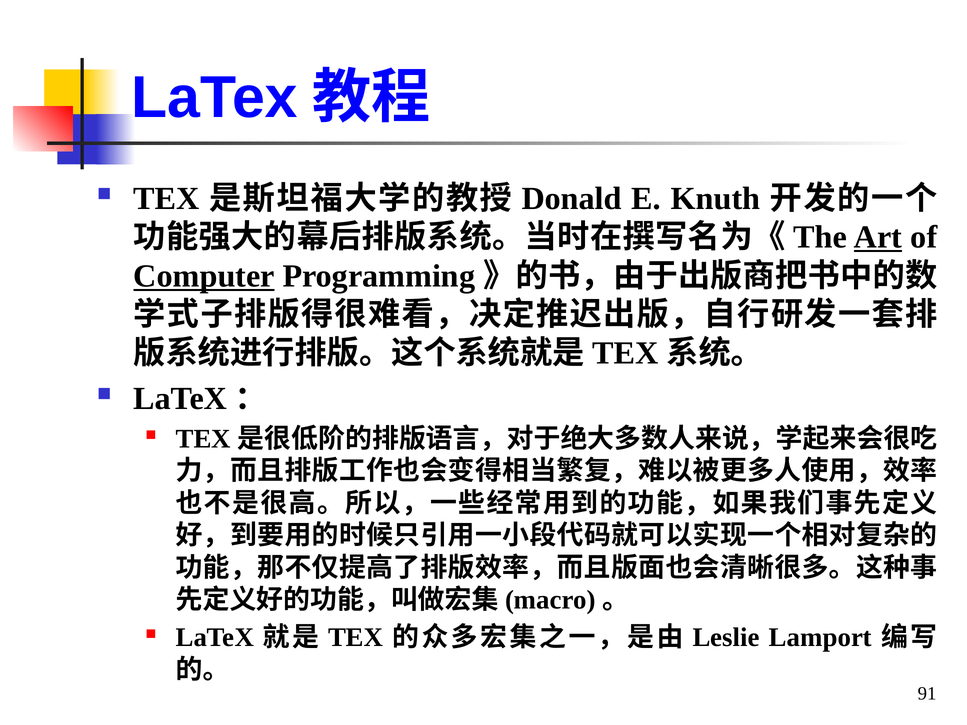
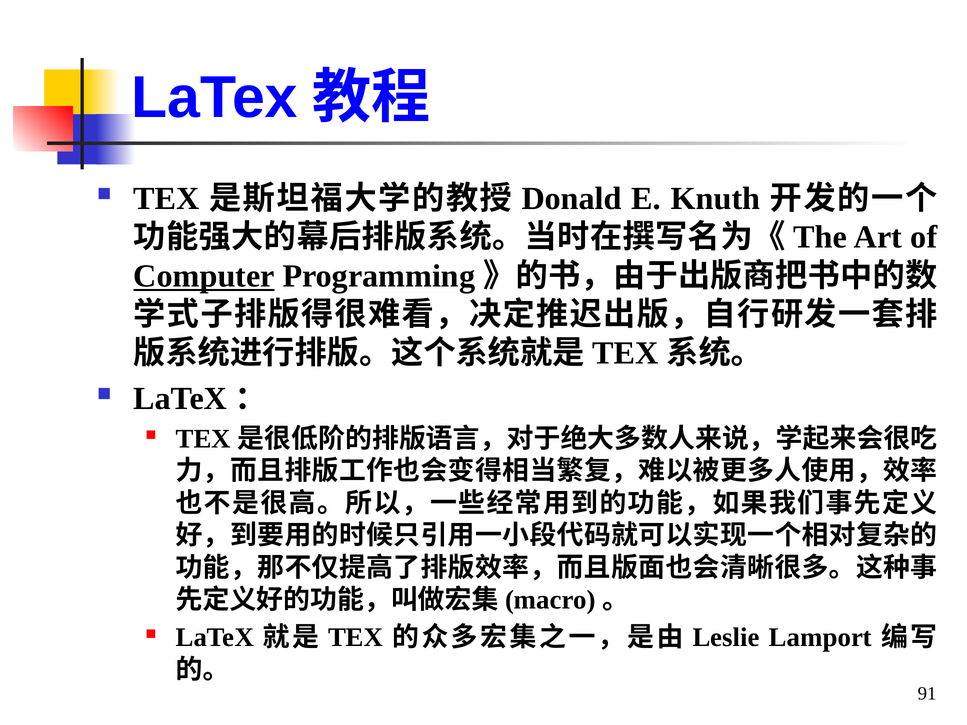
Art underline: present -> none
